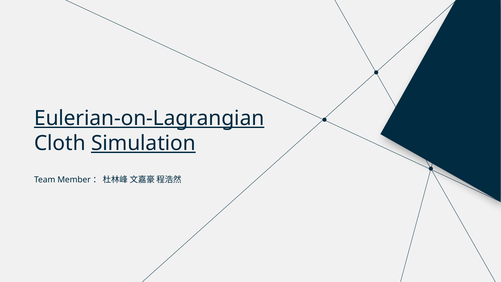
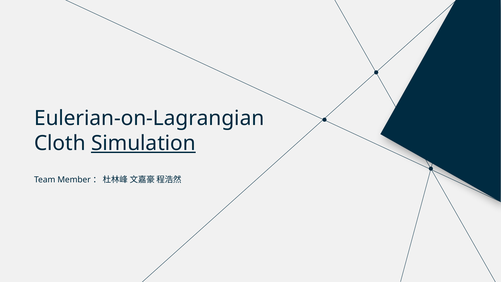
Eulerian-on-Lagrangian underline: present -> none
